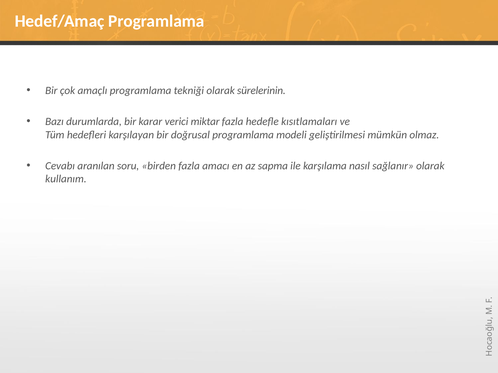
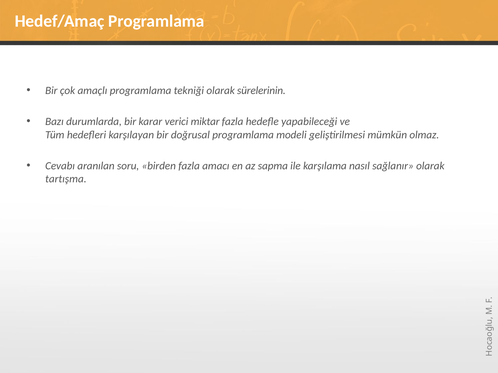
kısıtlamaları: kısıtlamaları -> yapabileceği
kullanım: kullanım -> tartışma
